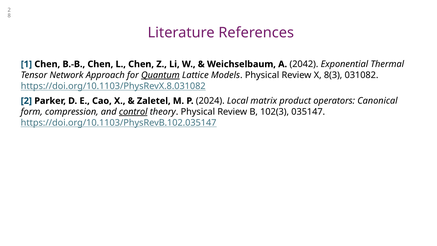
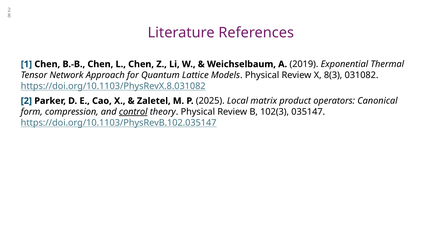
2042: 2042 -> 2019
Quantum underline: present -> none
2024: 2024 -> 2025
